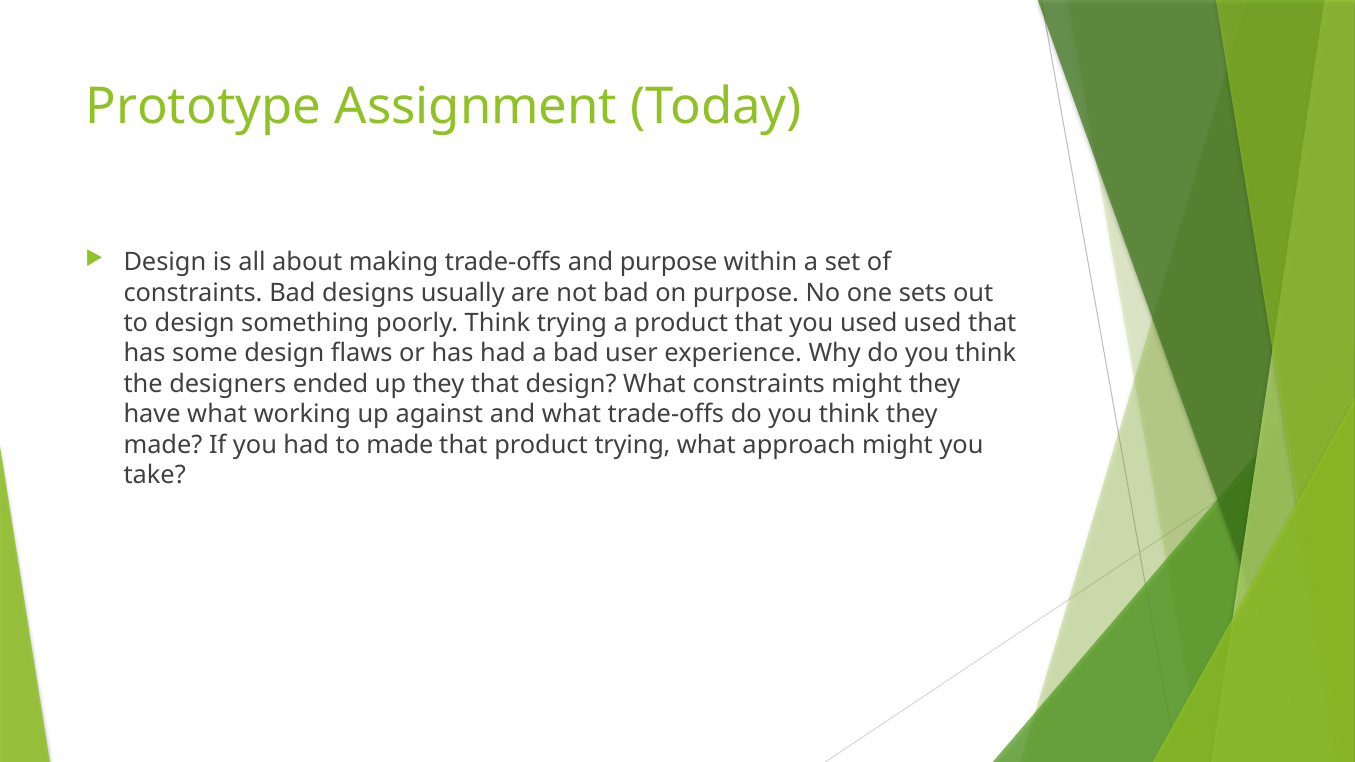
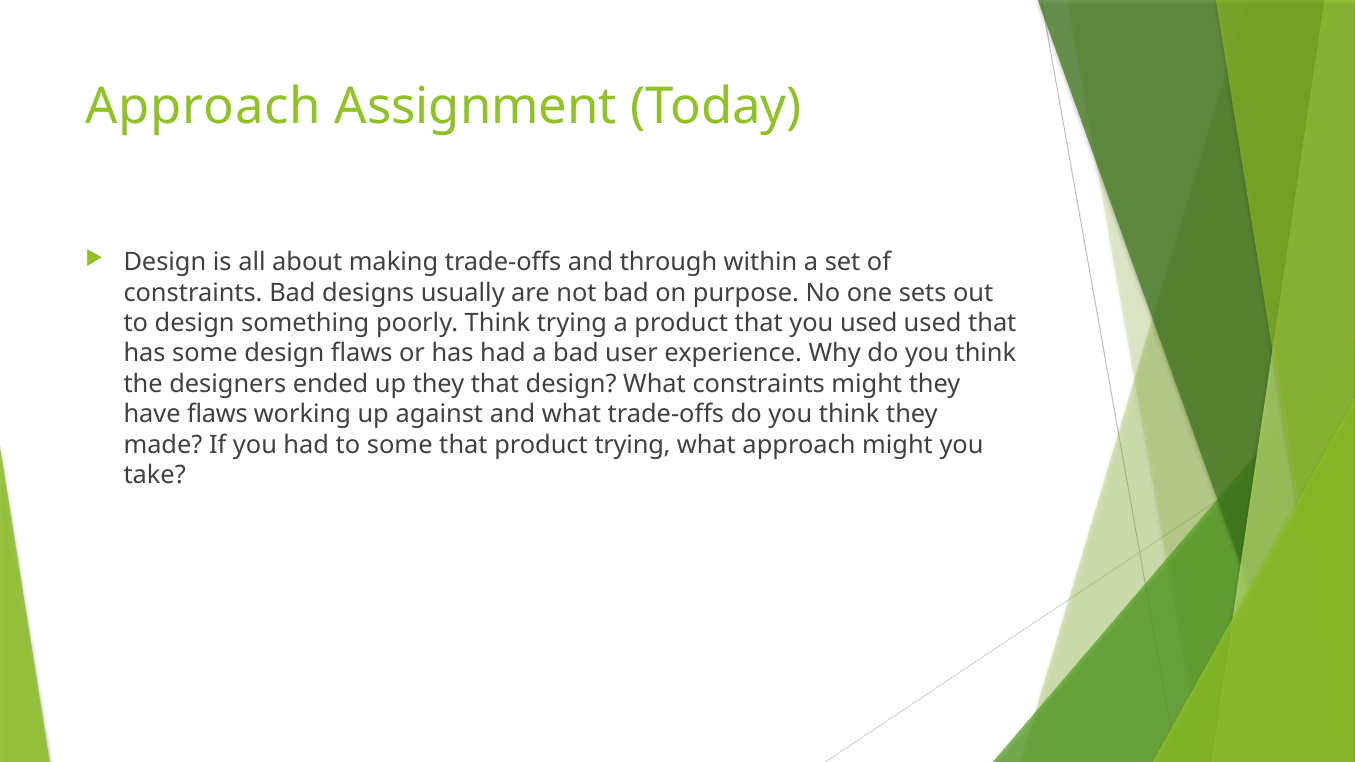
Prototype at (203, 107): Prototype -> Approach
and purpose: purpose -> through
have what: what -> flaws
to made: made -> some
